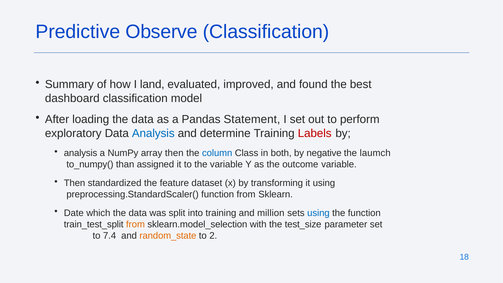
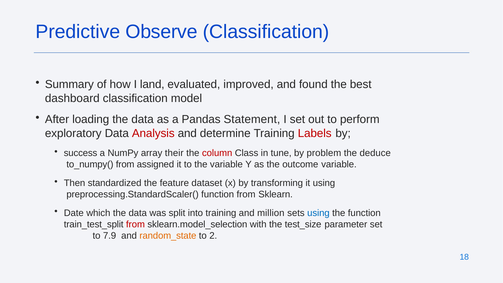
Analysis at (153, 133) colour: blue -> red
analysis at (81, 153): analysis -> success
array then: then -> their
column colour: blue -> red
both: both -> tune
negative: negative -> problem
laumch: laumch -> deduce
to_numpy( than: than -> from
from at (135, 224) colour: orange -> red
7.4: 7.4 -> 7.9
